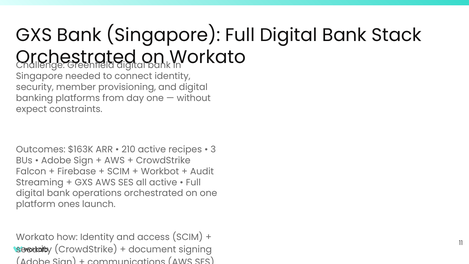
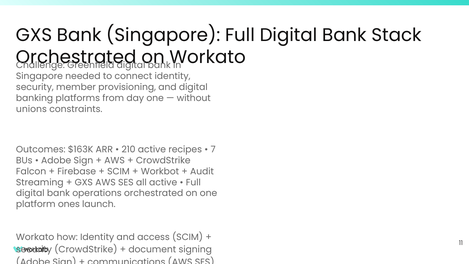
expect: expect -> unions
3: 3 -> 7
